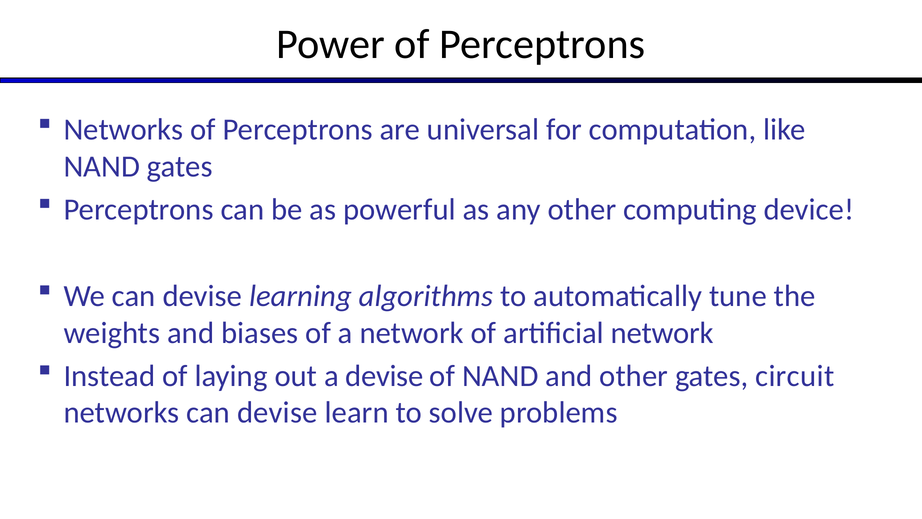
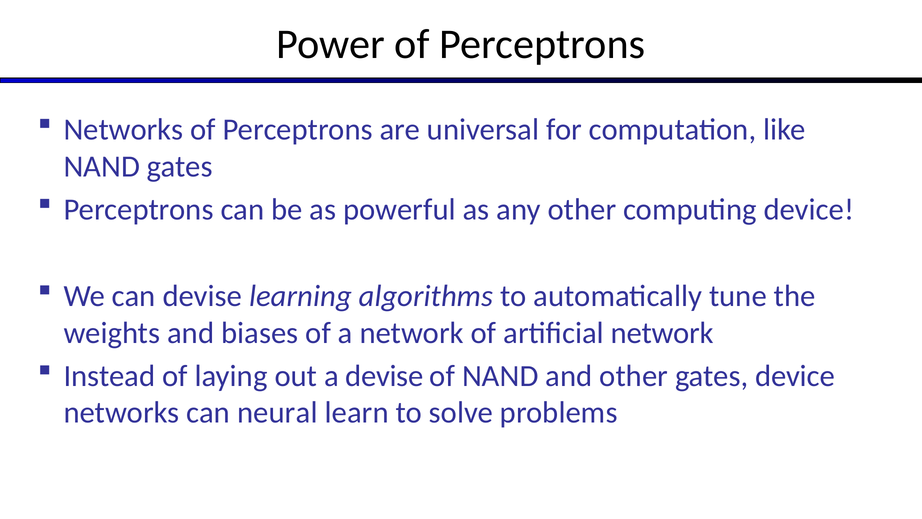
gates circuit: circuit -> device
networks can devise: devise -> neural
